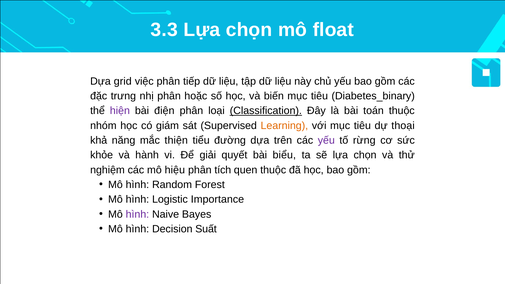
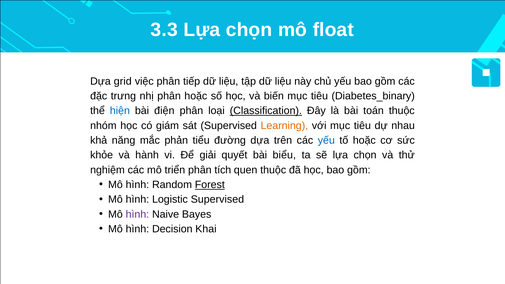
hiện colour: purple -> blue
thoại: thoại -> nhau
thiện: thiện -> phản
yếu at (326, 140) colour: purple -> blue
tố rừng: rừng -> hoặc
hiệu: hiệu -> triển
Forest underline: none -> present
Logistic Importance: Importance -> Supervised
Suất: Suất -> Khai
